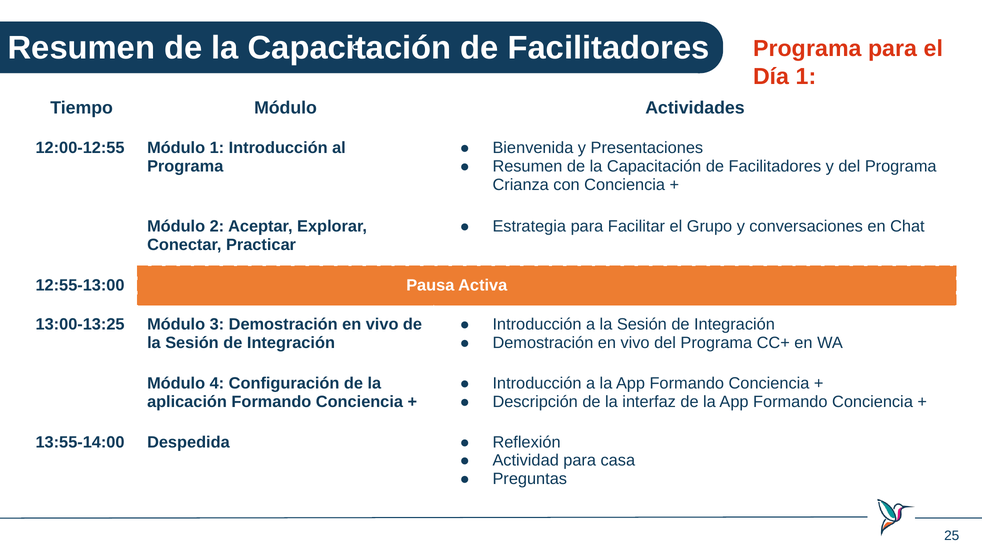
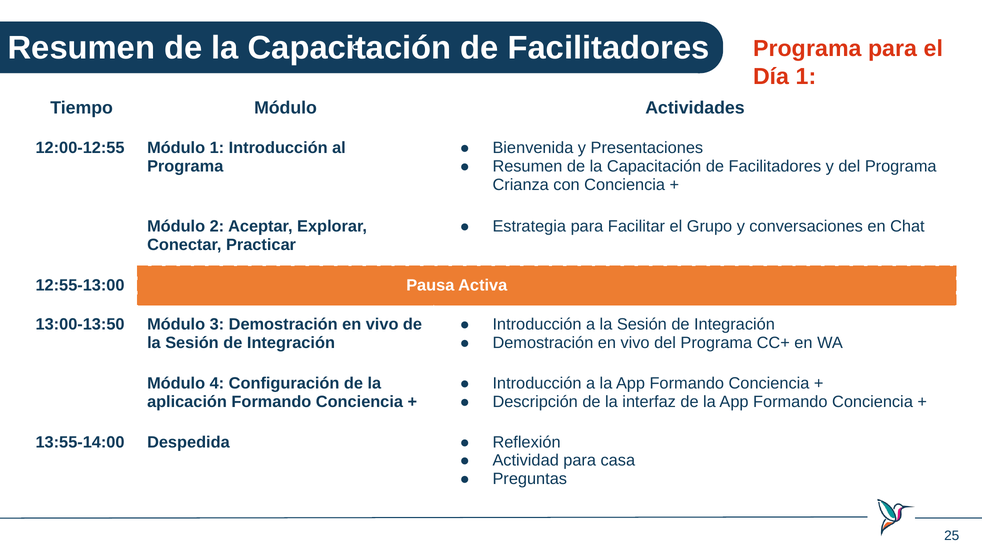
13:00-13:25: 13:00-13:25 -> 13:00-13:50
